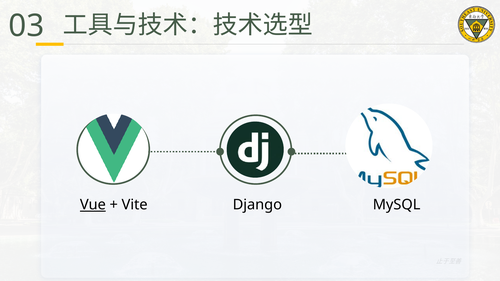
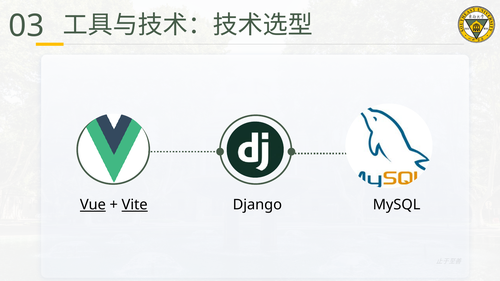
Vite underline: none -> present
